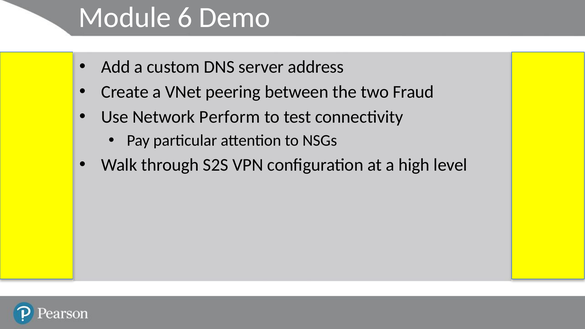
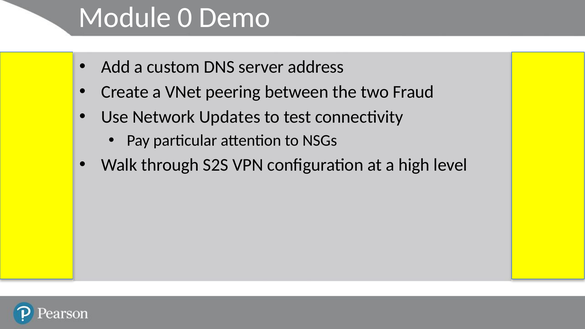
6: 6 -> 0
Perform: Perform -> Updates
